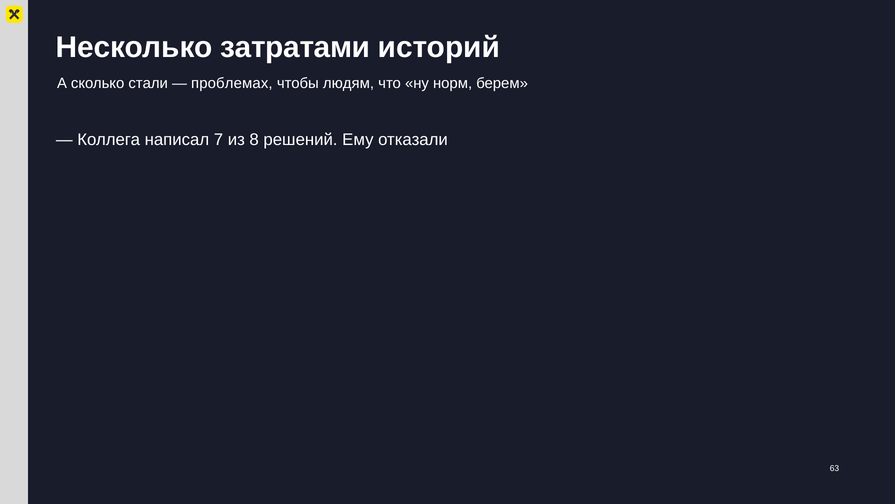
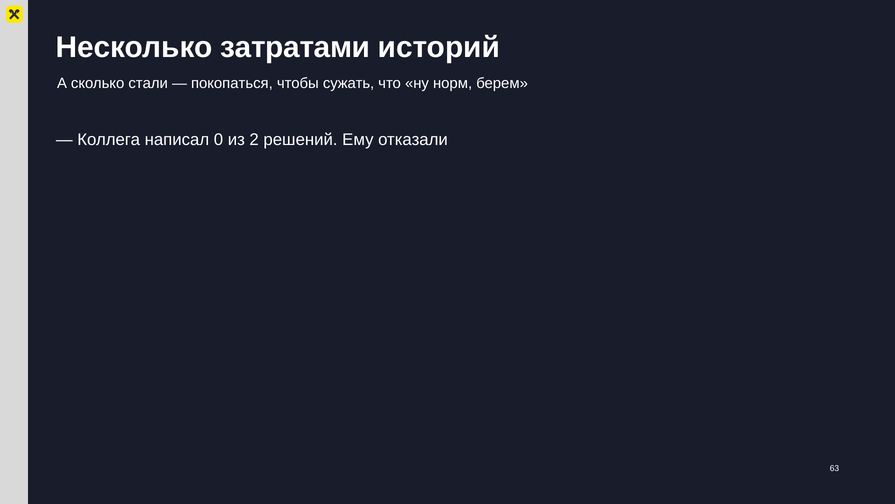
проблемах: проблемах -> покопаться
людям: людям -> сужать
7: 7 -> 0
8: 8 -> 2
